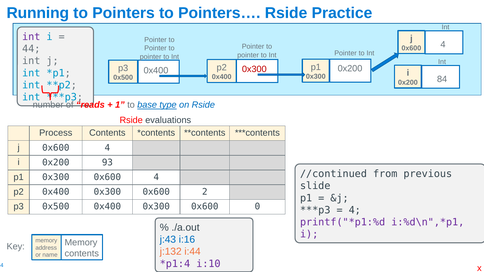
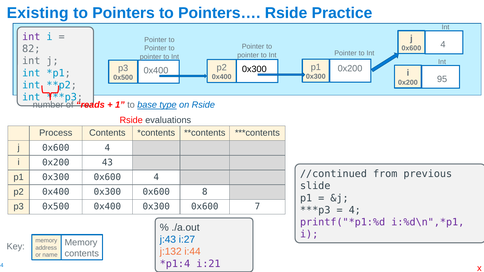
Running: Running -> Existing
44: 44 -> 82
0x300 at (254, 69) colour: red -> black
84: 84 -> 95
93: 93 -> 43
2: 2 -> 8
0: 0 -> 7
i:16: i:16 -> i:27
i:10: i:10 -> i:21
